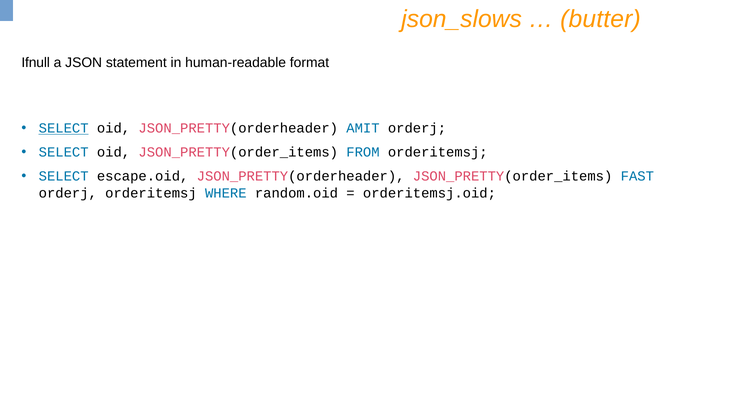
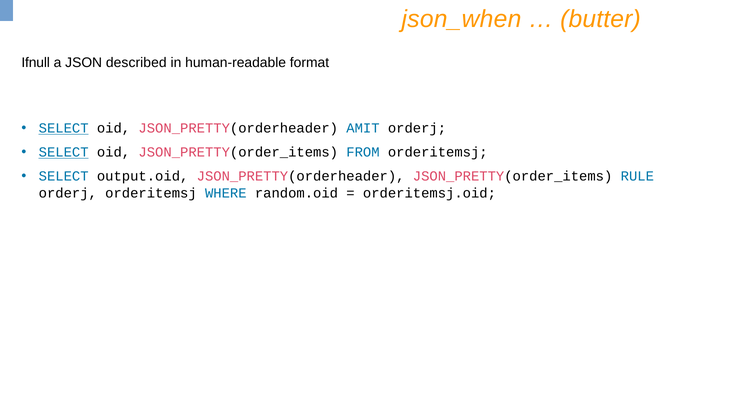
json_slows: json_slows -> json_when
statement: statement -> described
SELECT at (64, 152) underline: none -> present
escape.oid: escape.oid -> output.oid
FAST: FAST -> RULE
